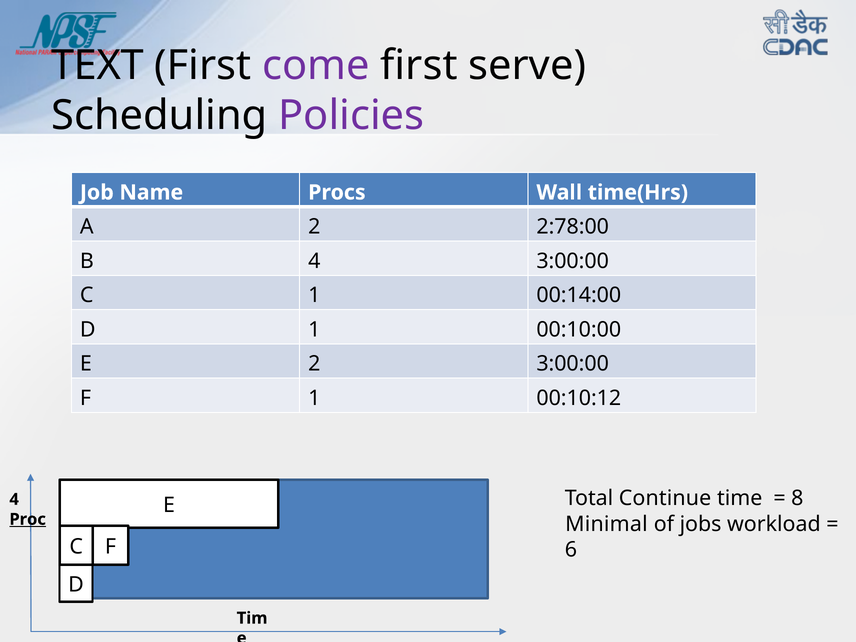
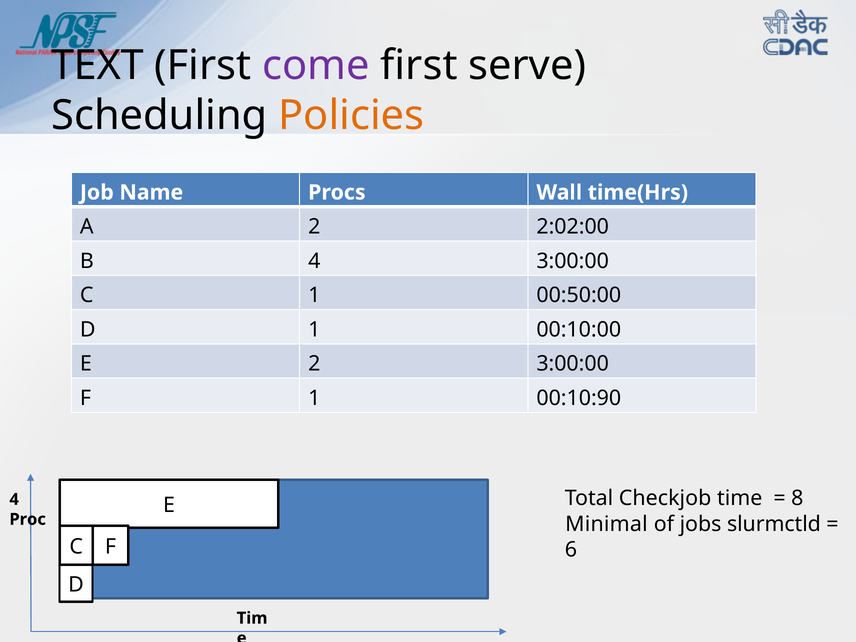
Policies colour: purple -> orange
2:78:00: 2:78:00 -> 2:02:00
00:14:00: 00:14:00 -> 00:50:00
00:10:12: 00:10:12 -> 00:10:90
Continue: Continue -> Checkjob
Proc underline: present -> none
workload: workload -> slurmctld
